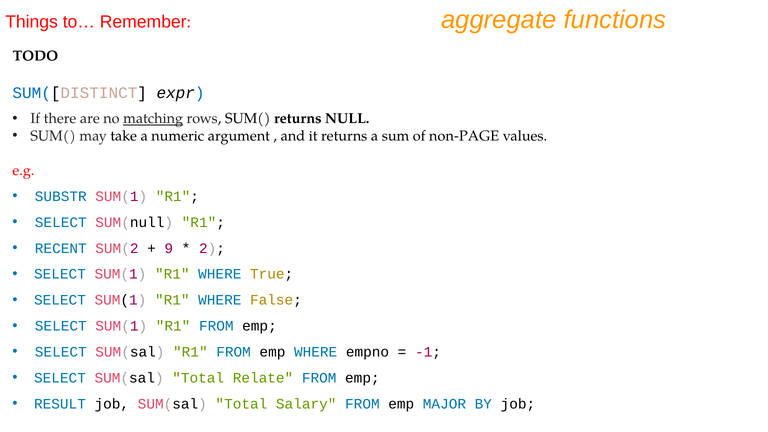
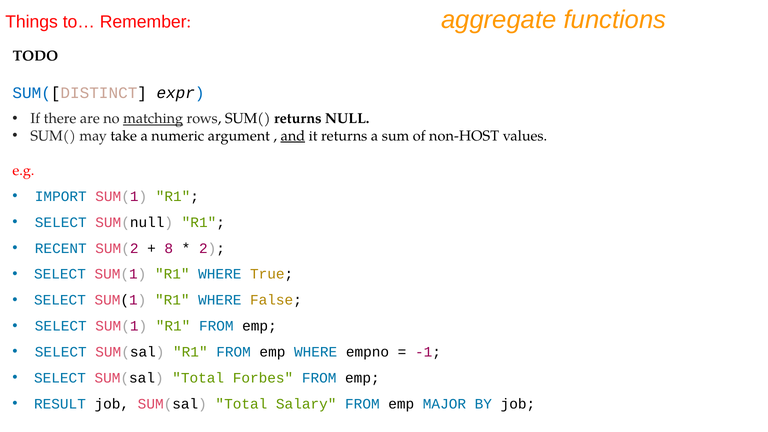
and underline: none -> present
non-PAGE: non-PAGE -> non-HOST
SUBSTR: SUBSTR -> IMPORT
9: 9 -> 8
Relate: Relate -> Forbes
